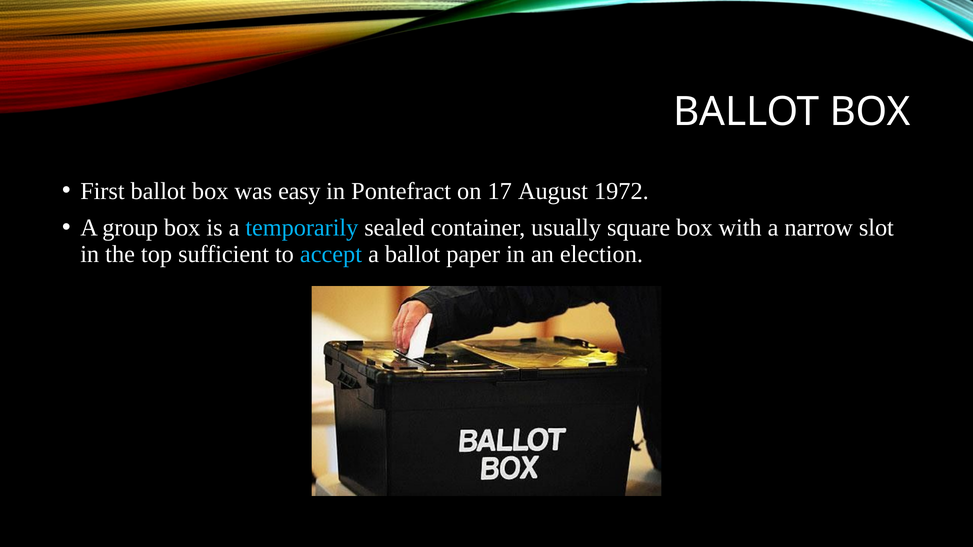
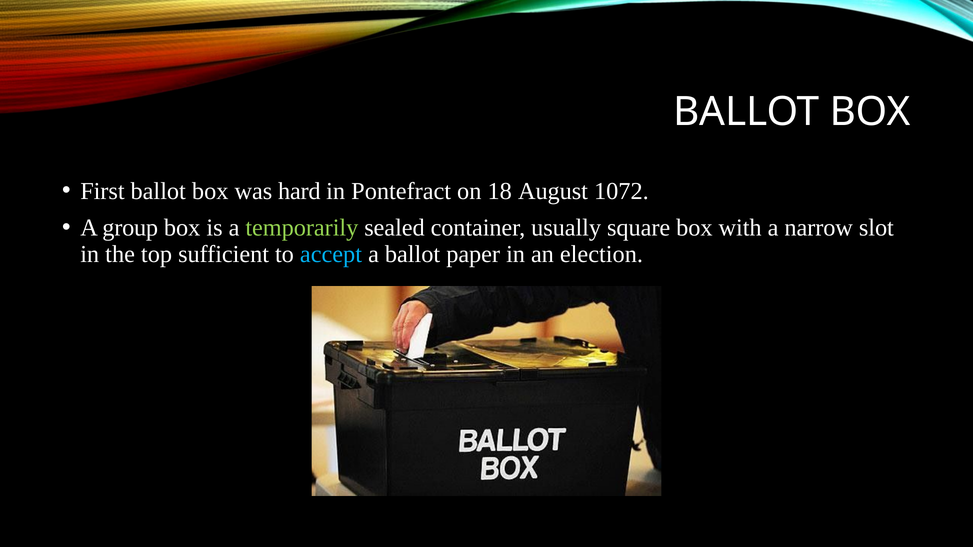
easy: easy -> hard
17: 17 -> 18
1972: 1972 -> 1072
temporarily colour: light blue -> light green
